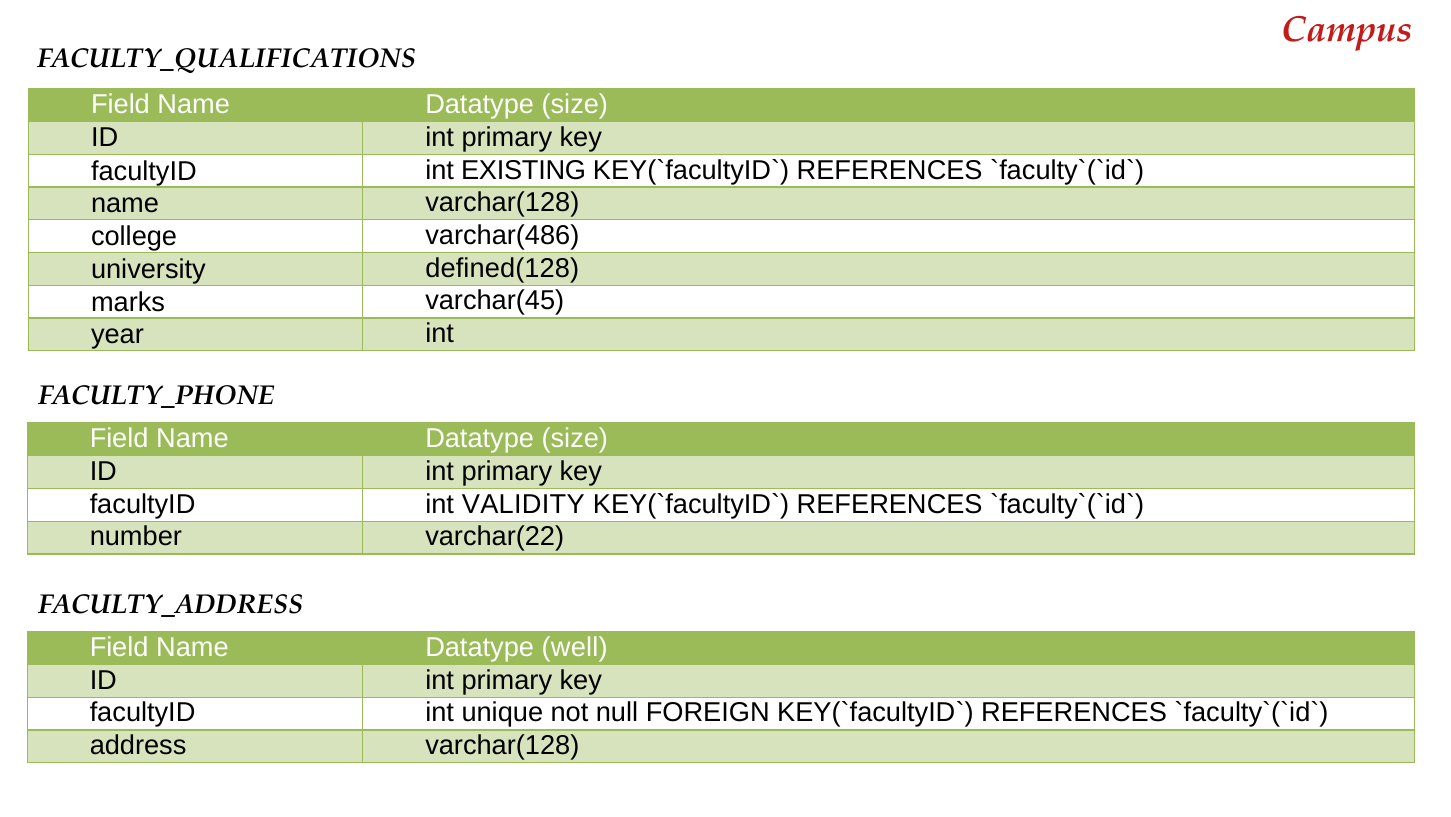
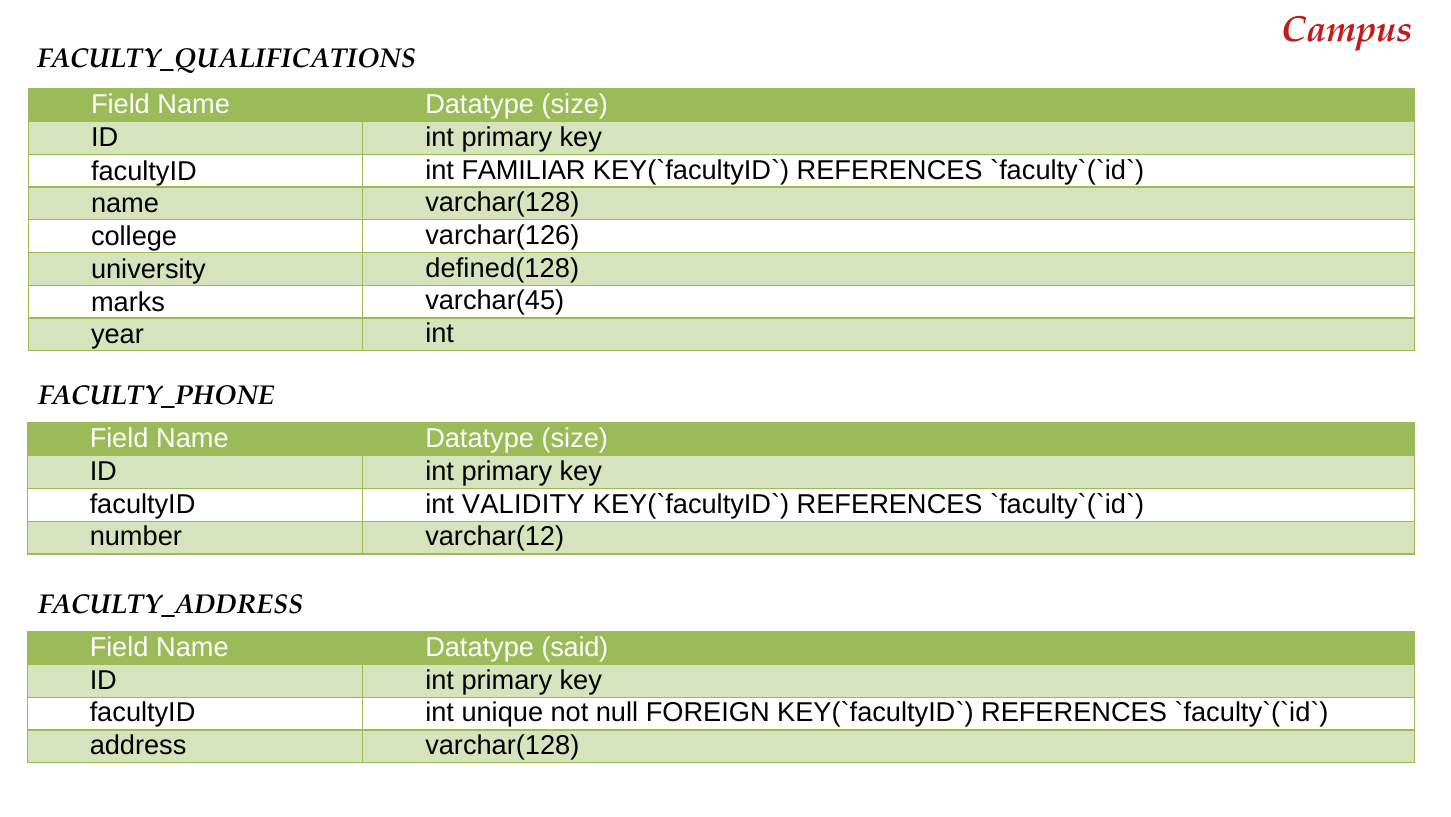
EXISTING: EXISTING -> FAMILIAR
varchar(486: varchar(486 -> varchar(126
varchar(22: varchar(22 -> varchar(12
well: well -> said
